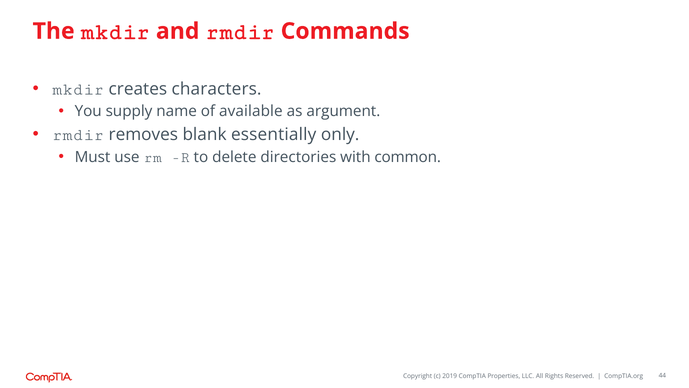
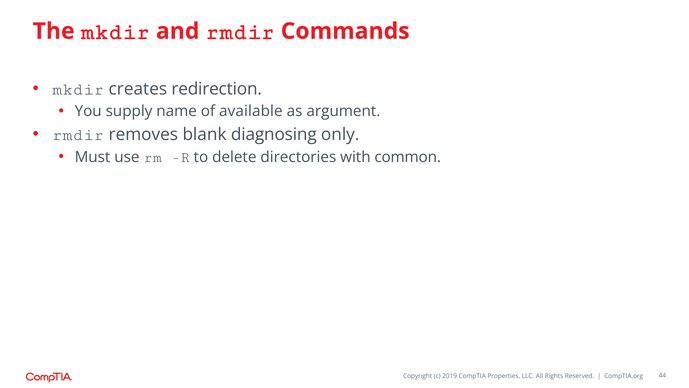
characters: characters -> redirection
essentially: essentially -> diagnosing
